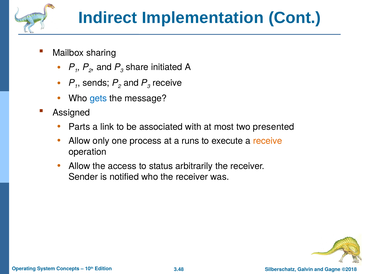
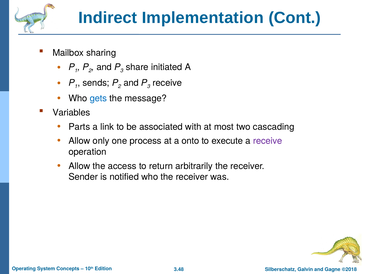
Assigned: Assigned -> Variables
presented: presented -> cascading
runs: runs -> onto
receive at (268, 141) colour: orange -> purple
status: status -> return
